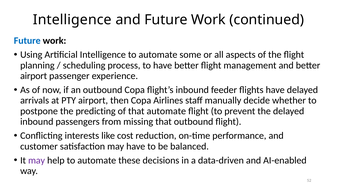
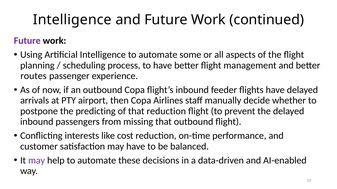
Future at (27, 41) colour: blue -> purple
airport at (34, 76): airport -> routes
that automate: automate -> reduction
